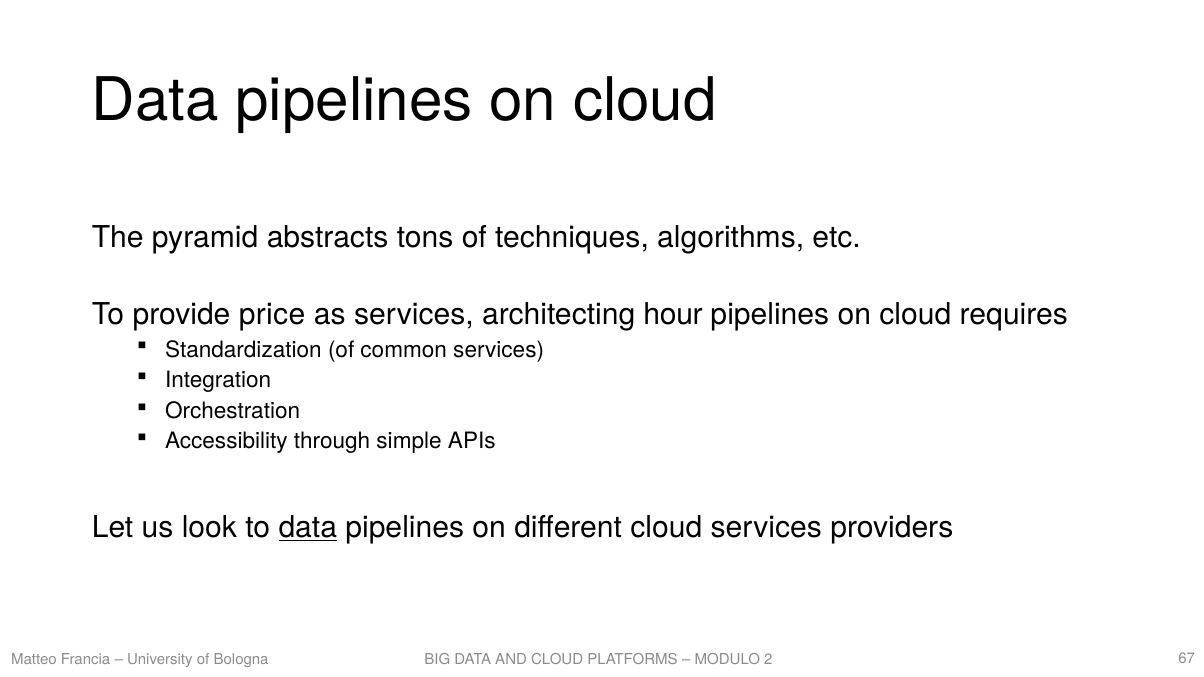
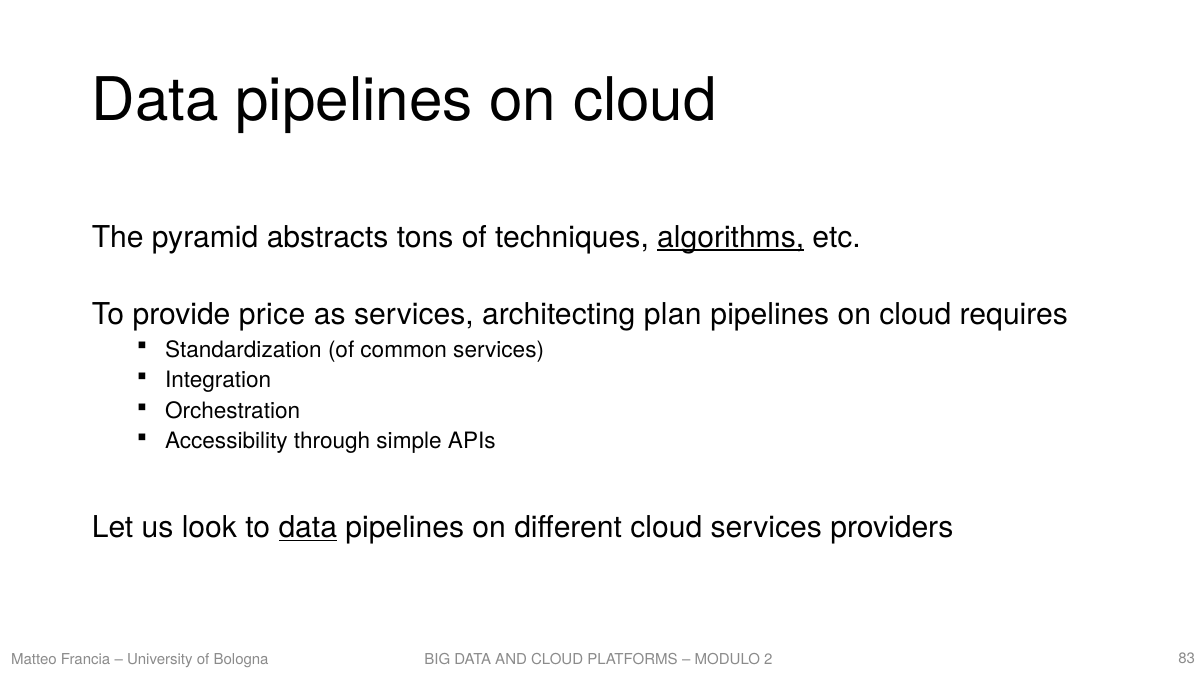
algorithms underline: none -> present
hour: hour -> plan
67: 67 -> 83
